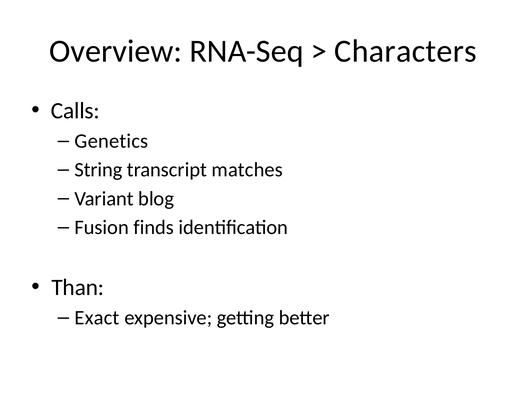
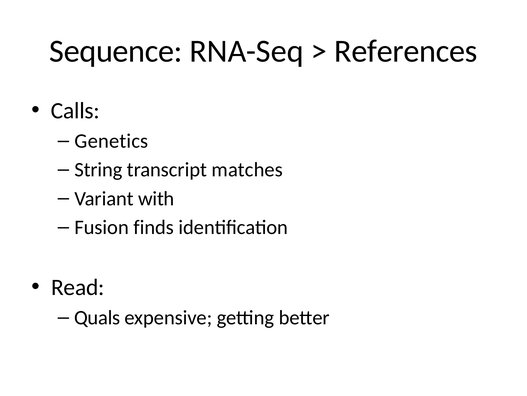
Overview: Overview -> Sequence
Characters: Characters -> References
blog: blog -> with
Than: Than -> Read
Exact: Exact -> Quals
